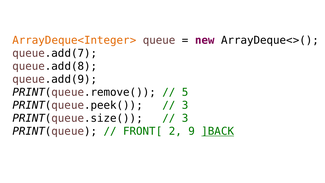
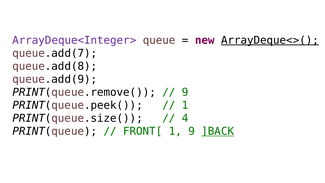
ArrayDeque<Integer> colour: orange -> purple
ArrayDeque<>( underline: none -> present
5 at (185, 92): 5 -> 9
3 at (185, 105): 3 -> 1
3 at (185, 118): 3 -> 4
FRONT[ 2: 2 -> 1
